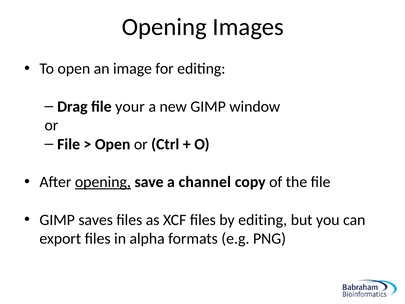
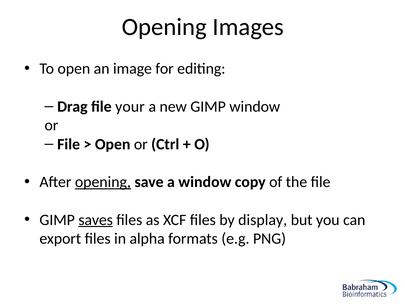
a channel: channel -> window
saves underline: none -> present
by editing: editing -> display
